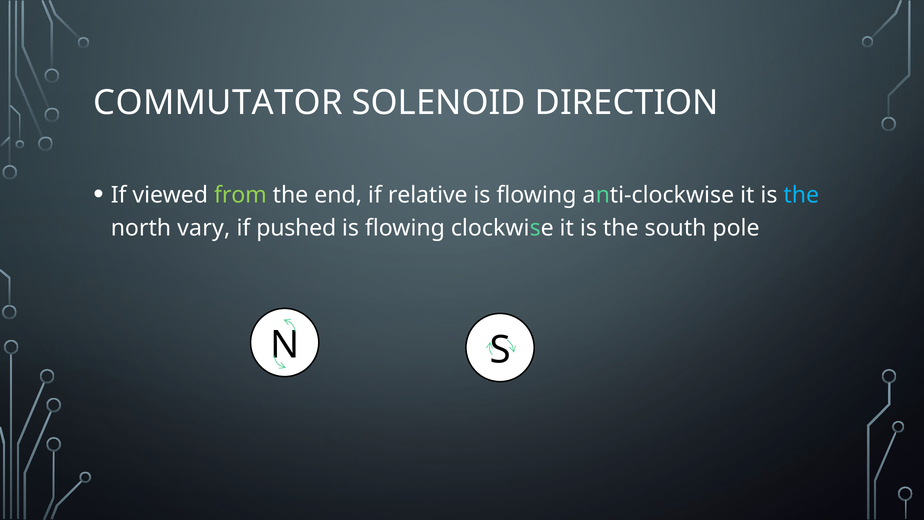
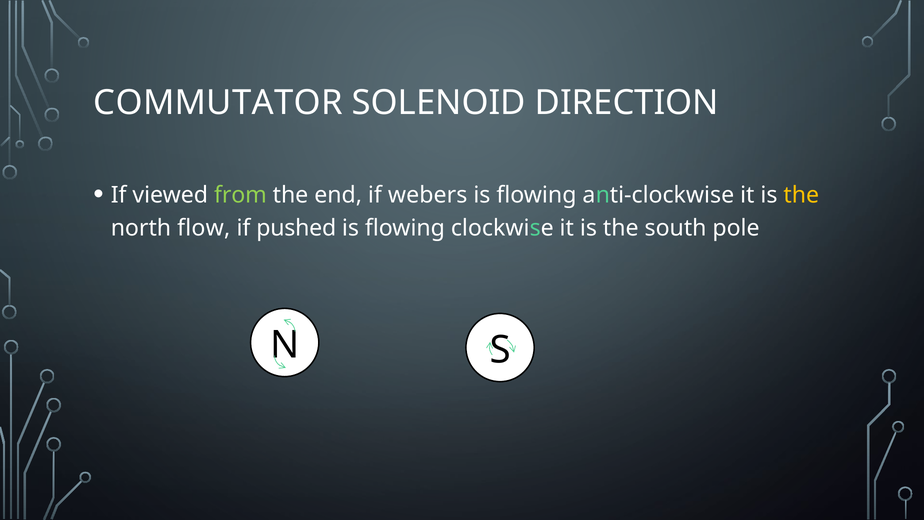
relative: relative -> webers
the at (801, 195) colour: light blue -> yellow
vary: vary -> flow
